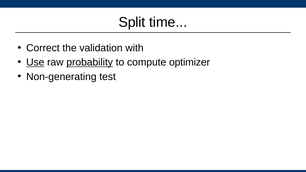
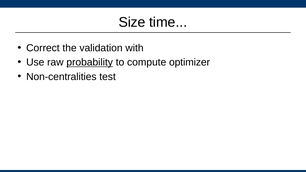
Split: Split -> Size
Use underline: present -> none
Non-generating: Non-generating -> Non-centralities
